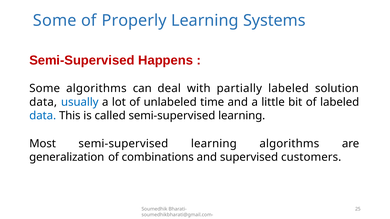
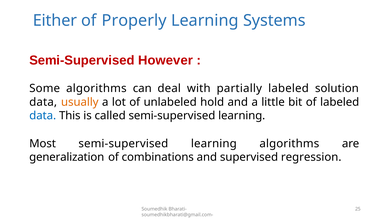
Some at (55, 21): Some -> Either
Happens: Happens -> However
usually colour: blue -> orange
time: time -> hold
customers: customers -> regression
